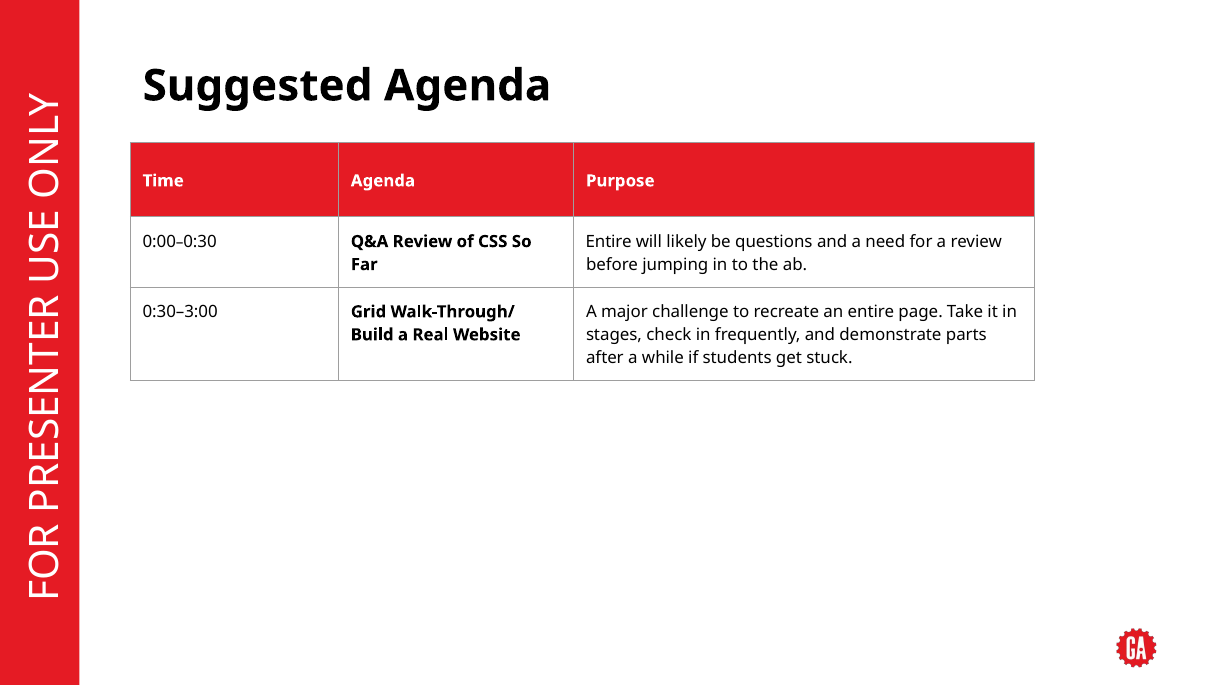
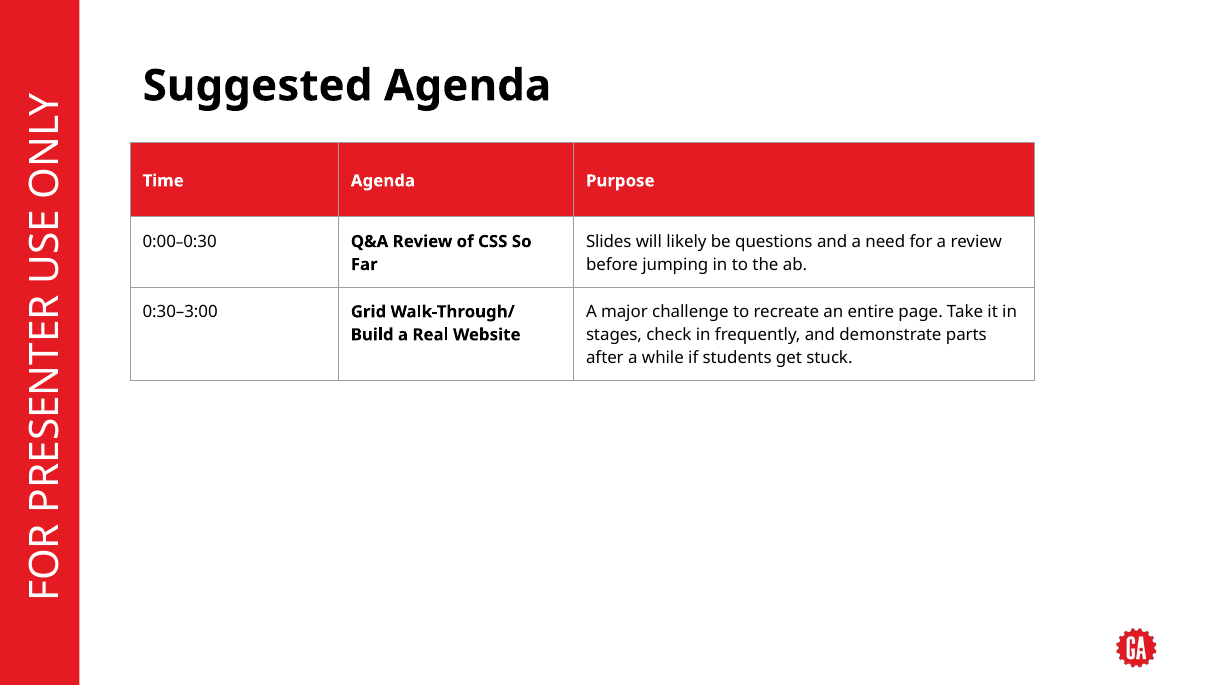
Entire at (609, 242): Entire -> Slides
